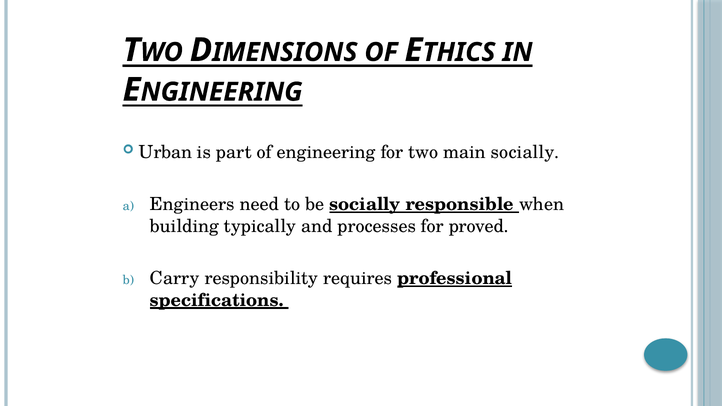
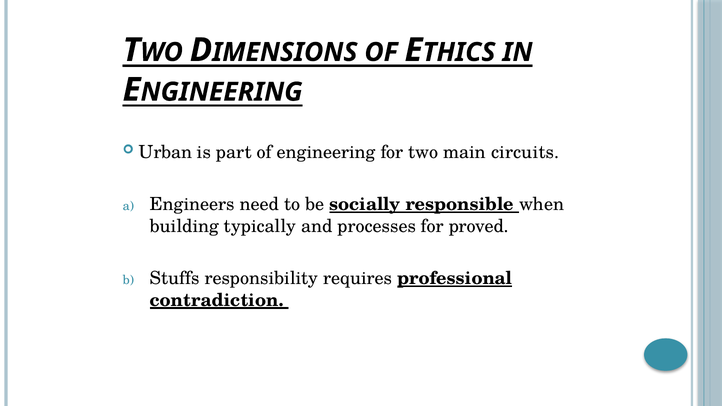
main socially: socially -> circuits
Carry: Carry -> Stuffs
specifications: specifications -> contradiction
